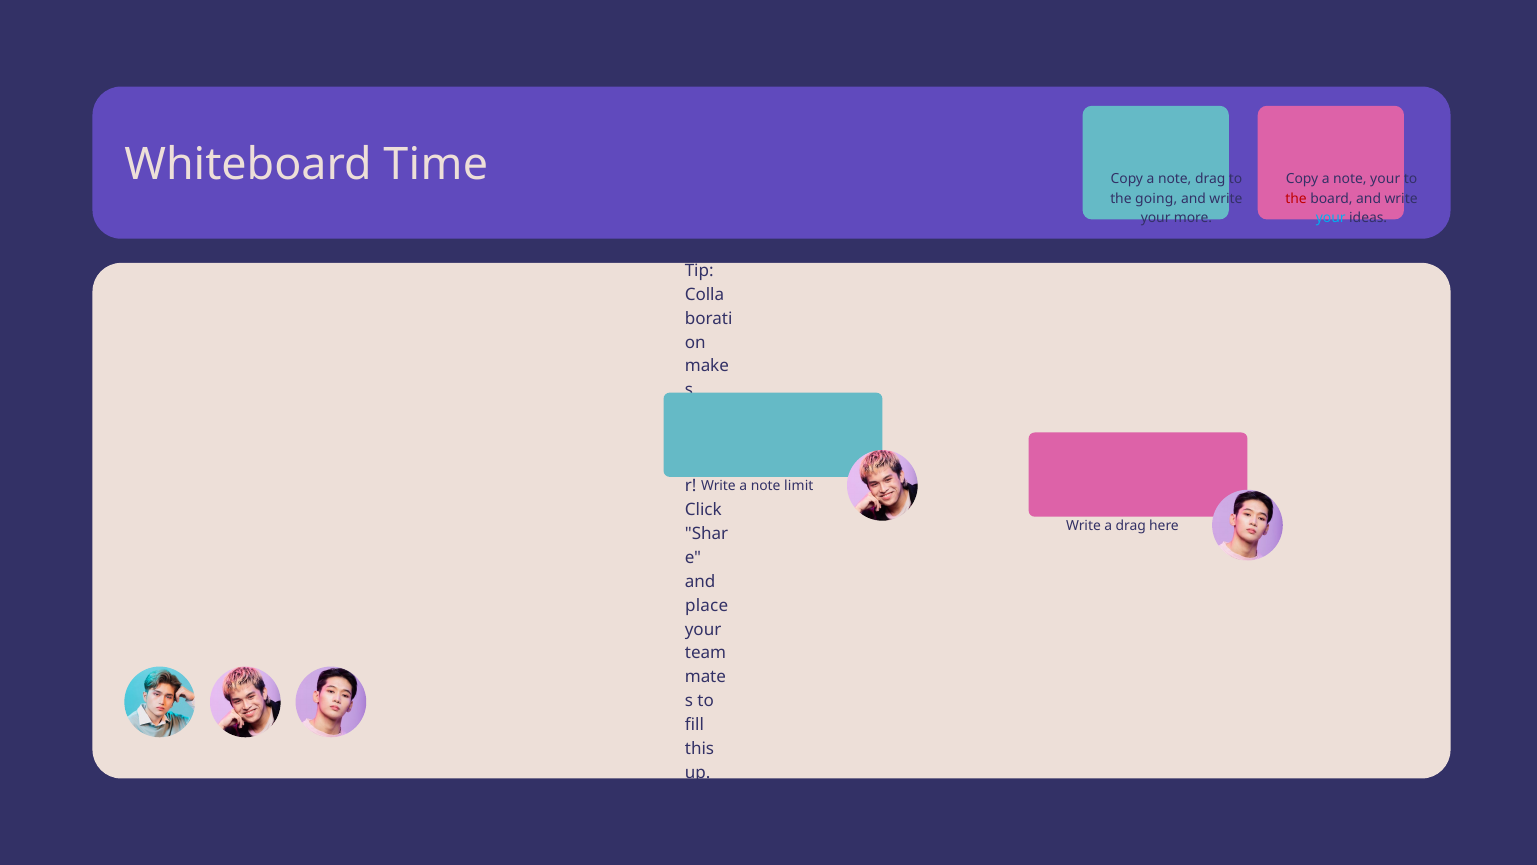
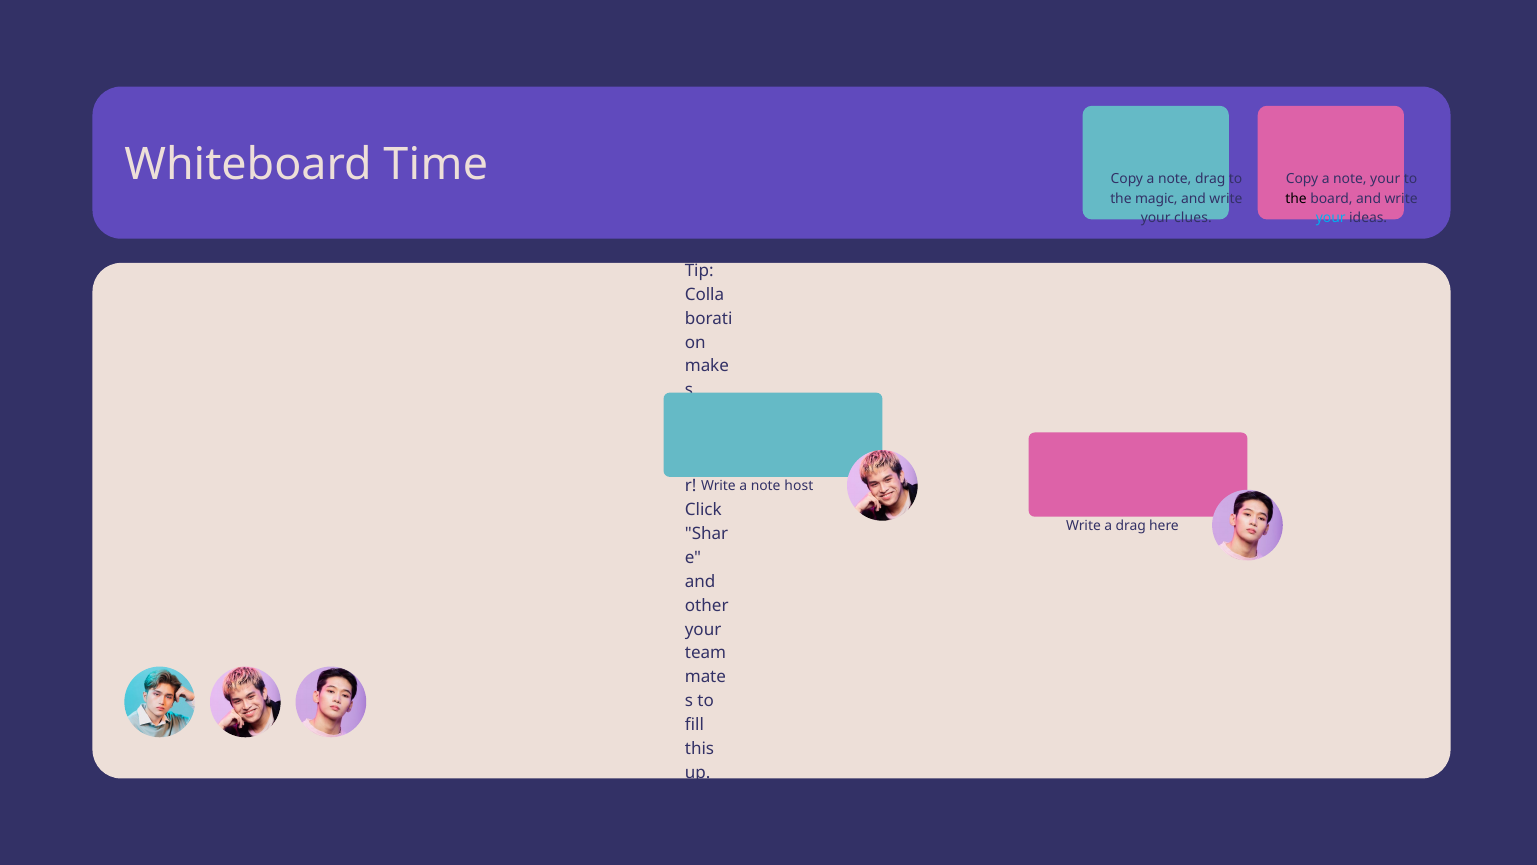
going: going -> magic
the at (1296, 199) colour: red -> black
more: more -> clues
limit: limit -> host
place at (707, 605): place -> other
